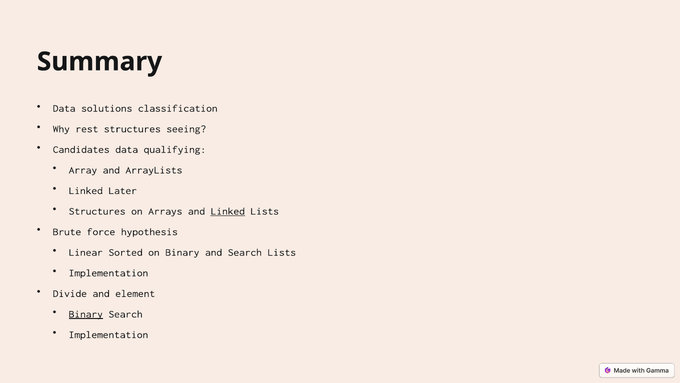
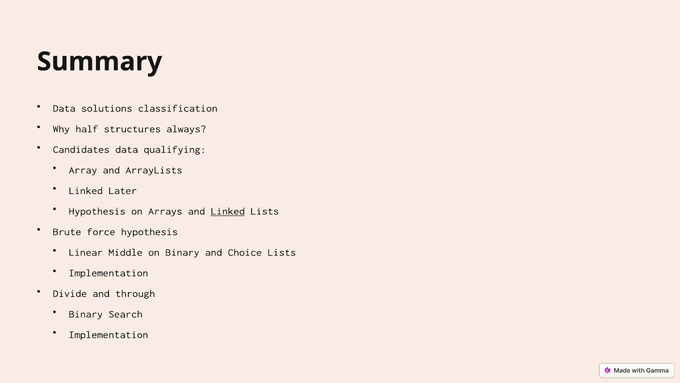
rest: rest -> half
seeing: seeing -> always
Structures at (97, 211): Structures -> Hypothesis
Sorted: Sorted -> Middle
and Search: Search -> Choice
element: element -> through
Binary at (86, 314) underline: present -> none
